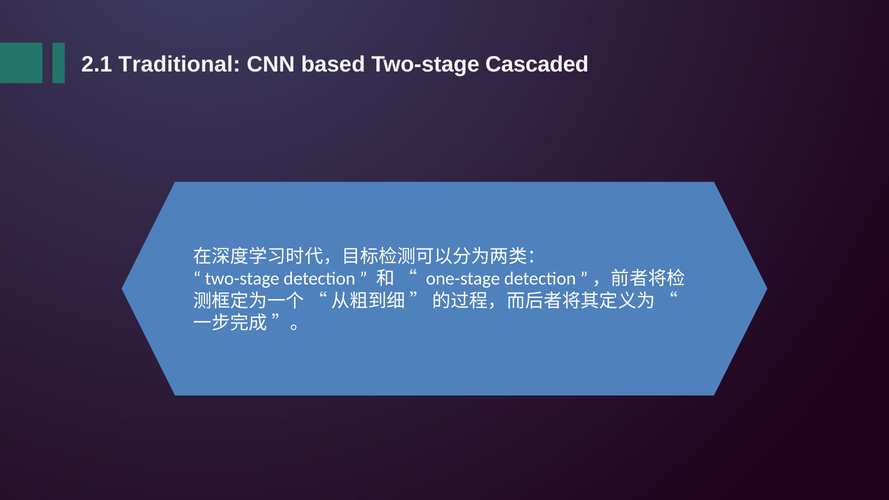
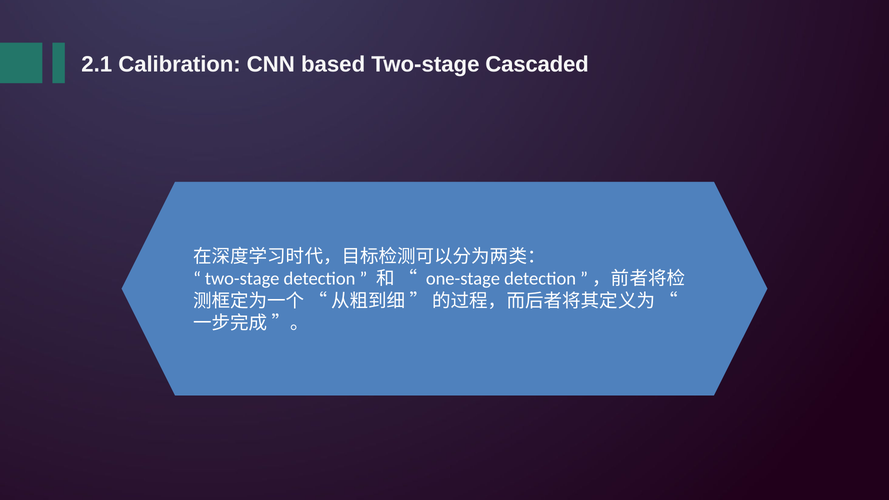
Traditional: Traditional -> Calibration
